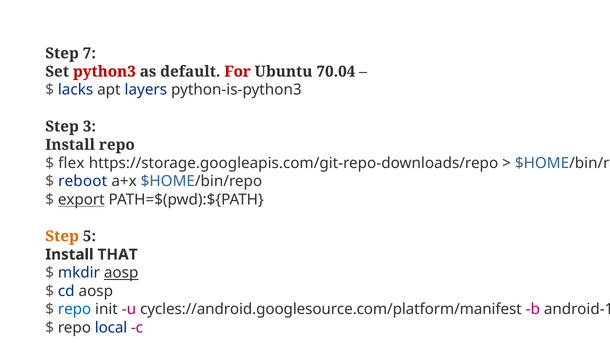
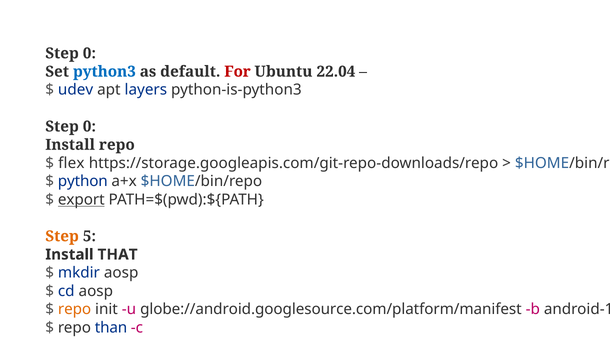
7 at (89, 53): 7 -> 0
python3 colour: red -> blue
70.04: 70.04 -> 22.04
lacks: lacks -> udev
3 at (89, 127): 3 -> 0
reboot: reboot -> python
aosp at (121, 273) underline: present -> none
repo at (75, 310) colour: blue -> orange
cycles://android.googlesource.com/platform/manifest: cycles://android.googlesource.com/platform/manifest -> globe://android.googlesource.com/platform/manifest
local: local -> than
